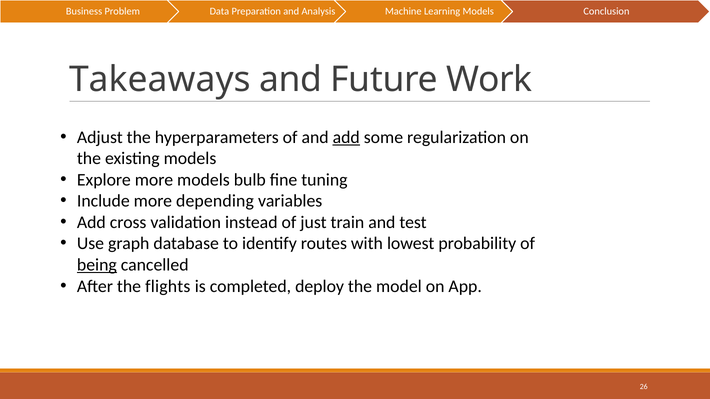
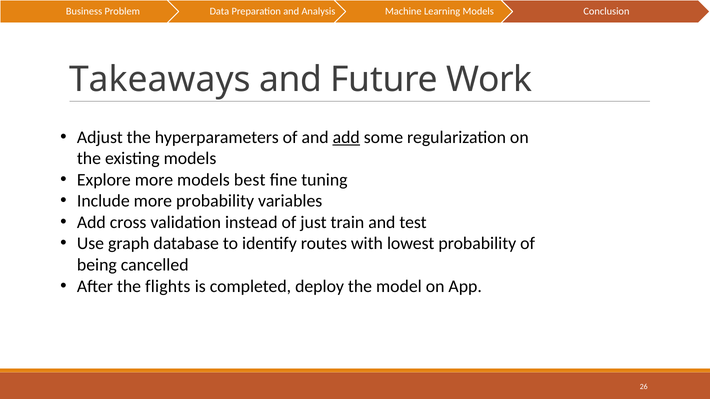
bulb: bulb -> best
more depending: depending -> probability
being underline: present -> none
